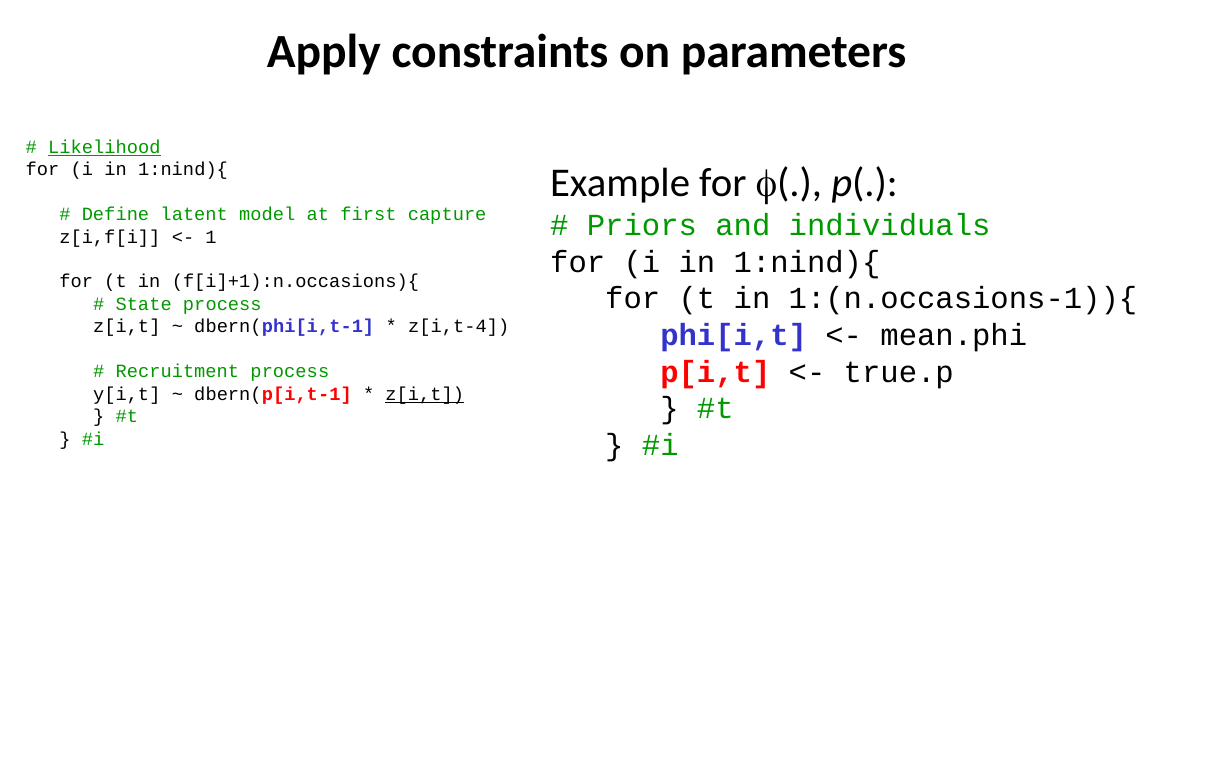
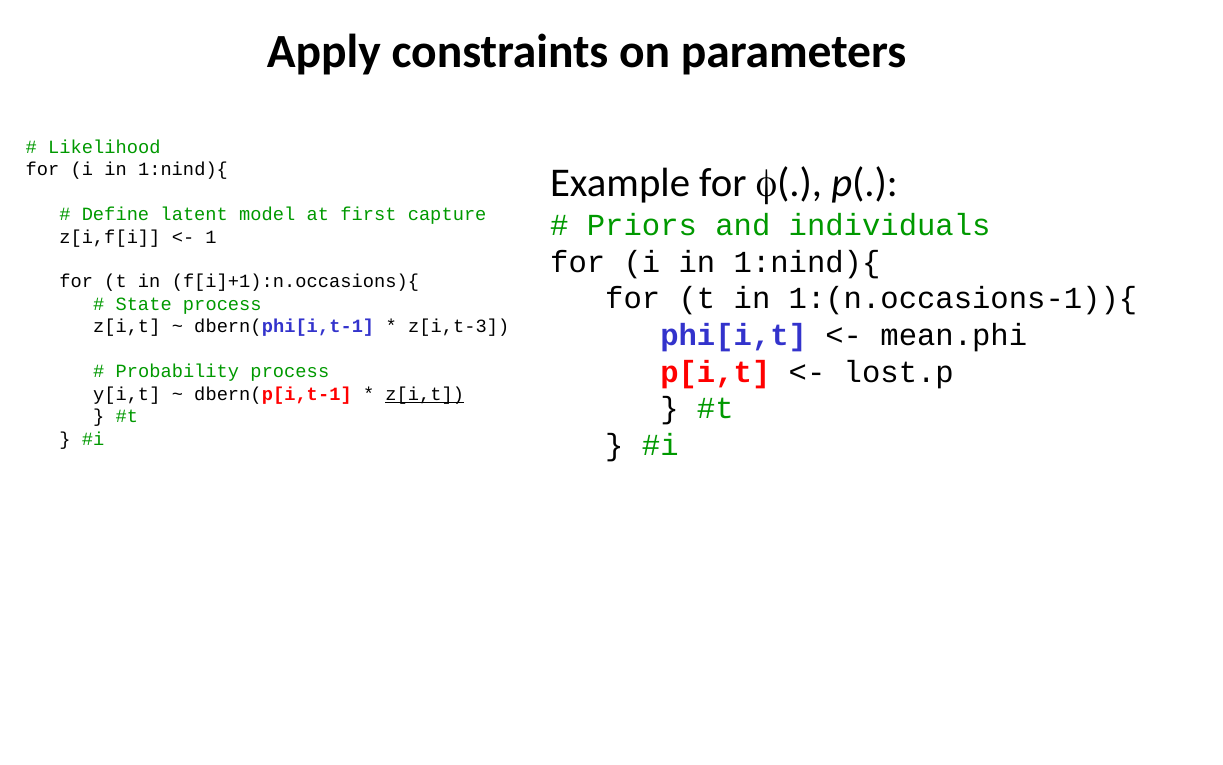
Likelihood underline: present -> none
z[i,t-4: z[i,t-4 -> z[i,t-3
true.p: true.p -> lost.p
Recruitment: Recruitment -> Probability
